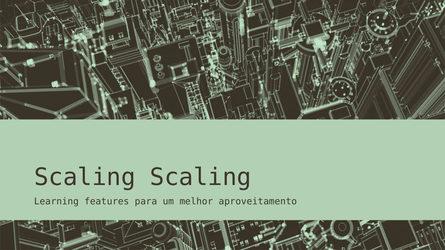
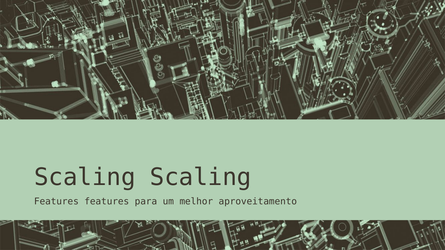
Learning at (56, 202): Learning -> Features
